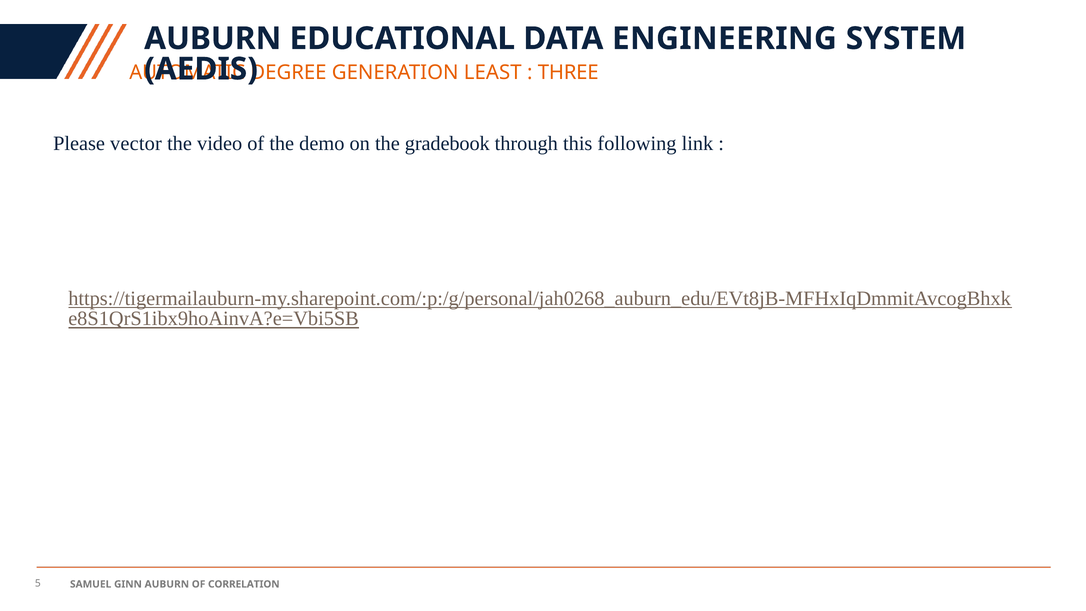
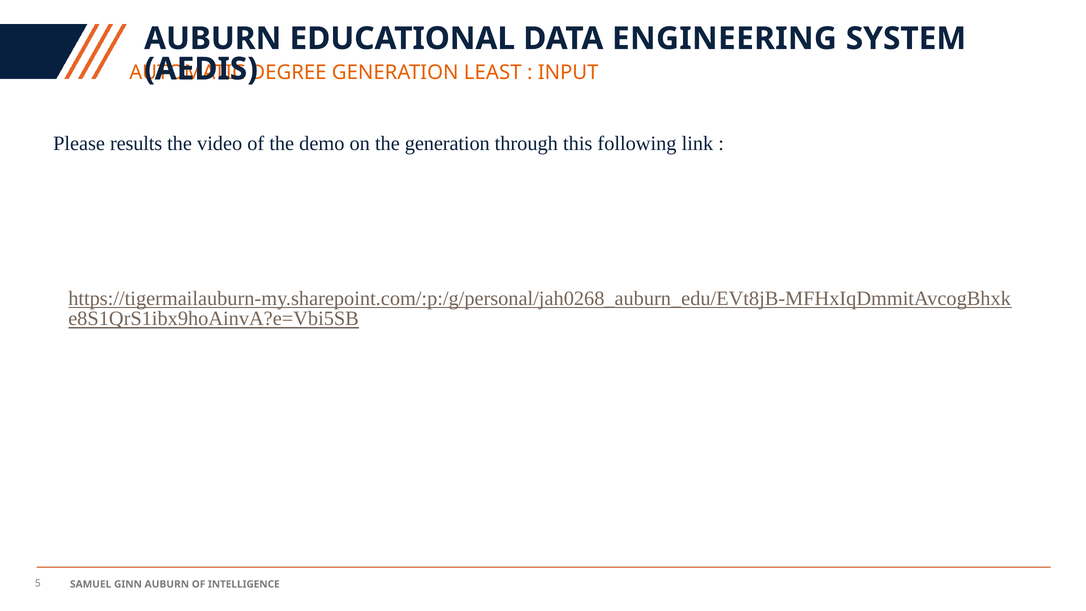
THREE: THREE -> INPUT
vector: vector -> results
the gradebook: gradebook -> generation
CORRELATION: CORRELATION -> INTELLIGENCE
